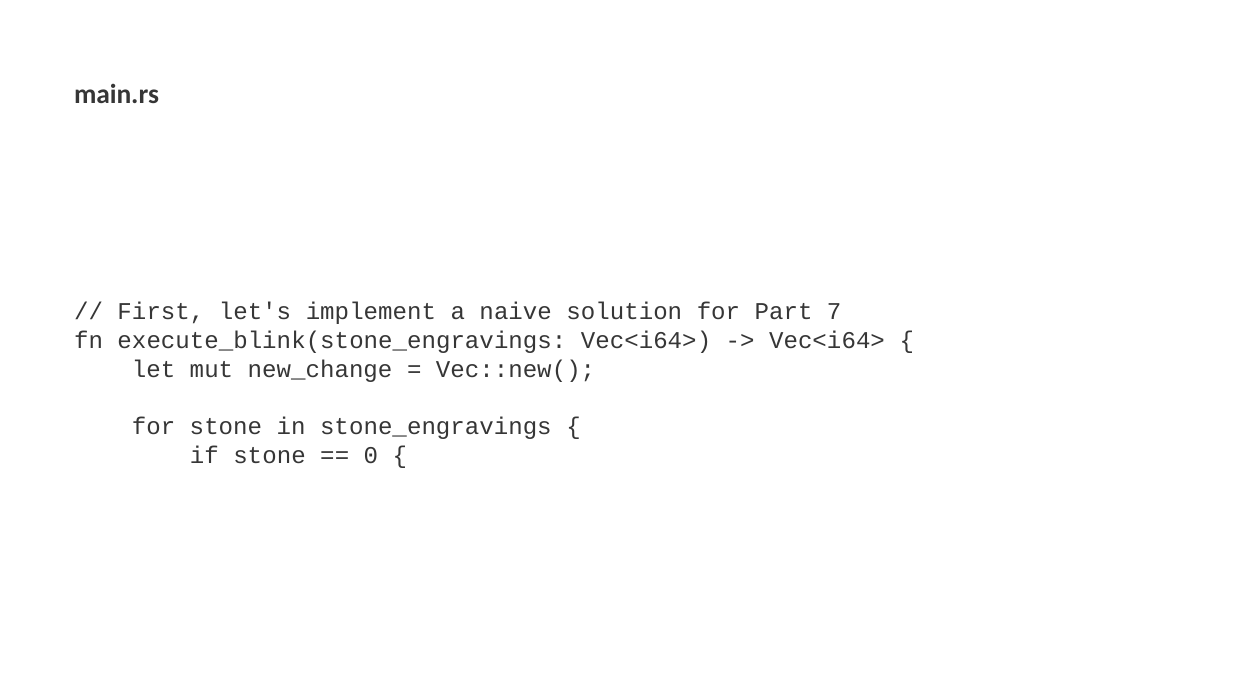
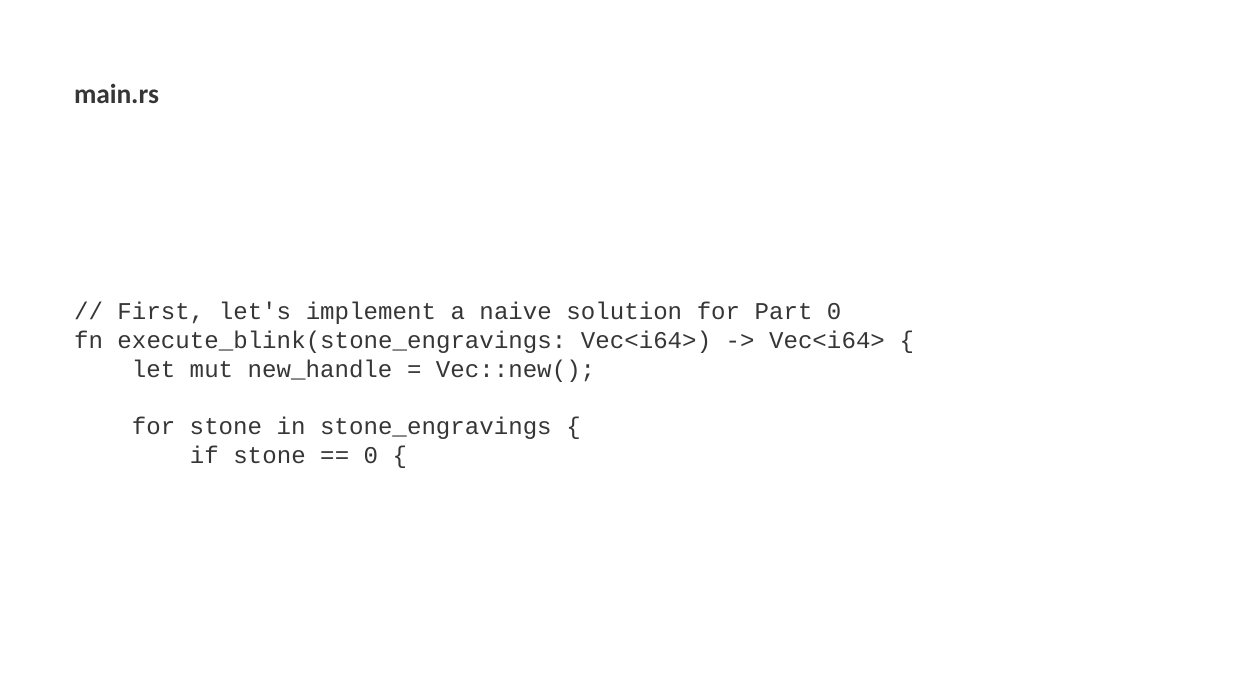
Part 7: 7 -> 0
new_change: new_change -> new_handle
